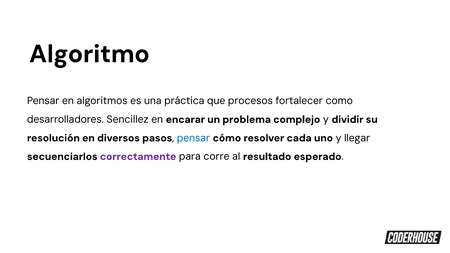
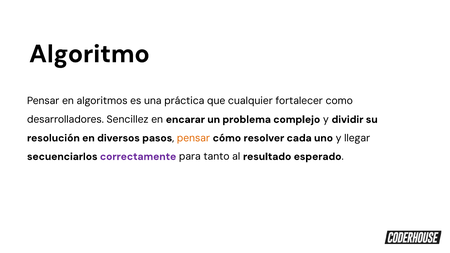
procesos: procesos -> cualquier
pensar at (193, 138) colour: blue -> orange
corre: corre -> tanto
